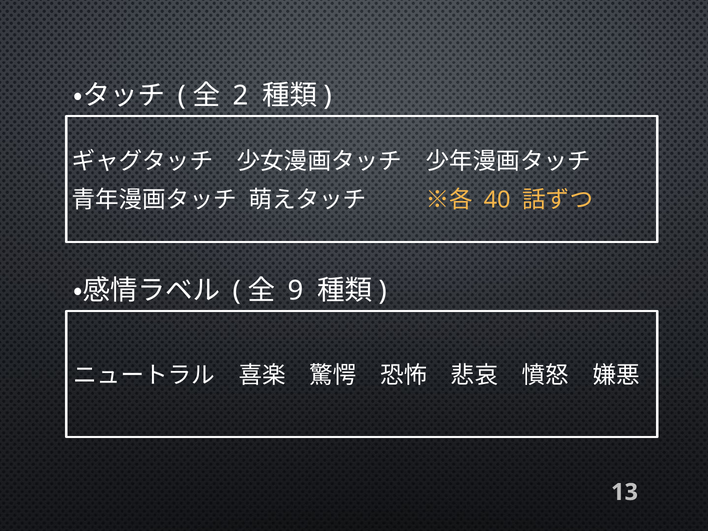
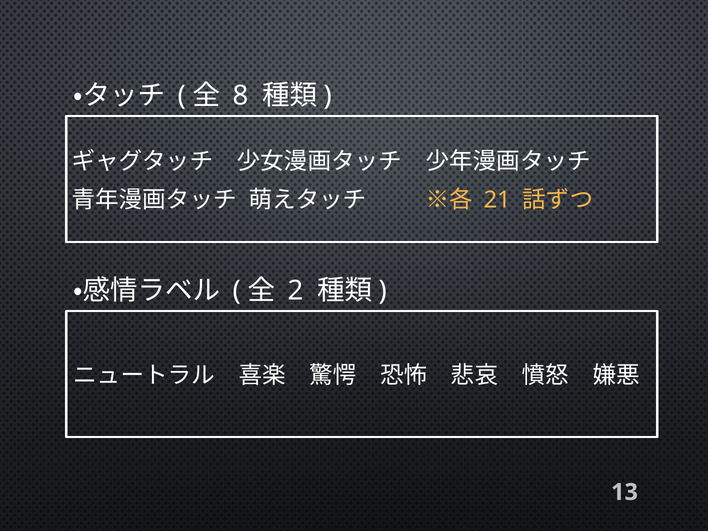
2: 2 -> 8
40: 40 -> 21
9: 9 -> 2
